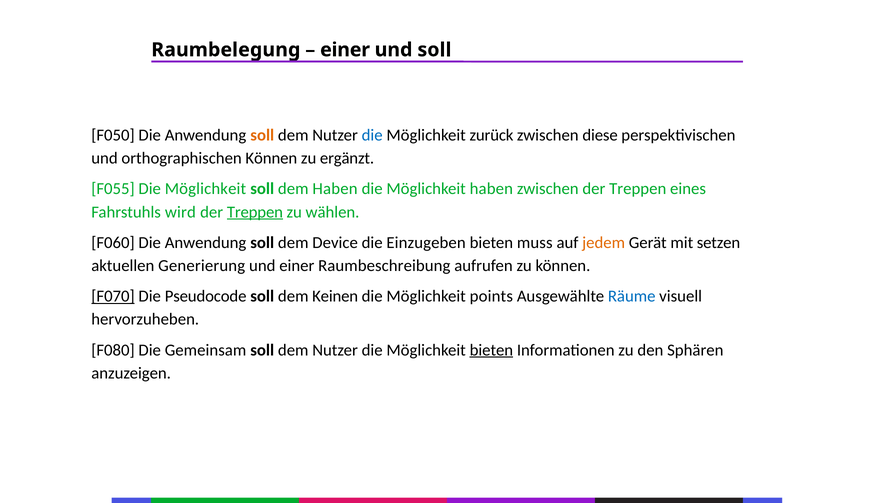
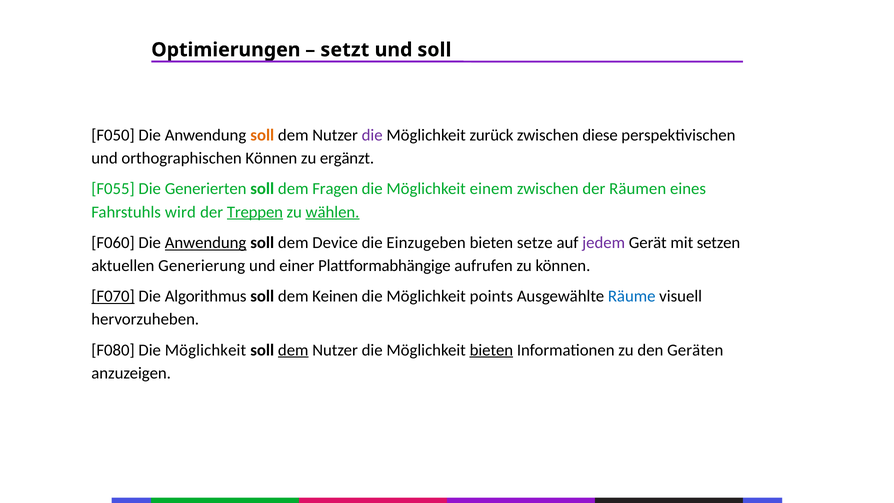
Raumbelegung: Raumbelegung -> Optimierungen
einer at (345, 50): einer -> setzt
die at (372, 135) colour: blue -> purple
F055 Die Möglichkeit: Möglichkeit -> Generierten
dem Haben: Haben -> Fragen
Möglichkeit haben: haben -> einem
zwischen der Treppen: Treppen -> Räumen
wählen underline: none -> present
Anwendung at (206, 242) underline: none -> present
muss: muss -> setze
jedem colour: orange -> purple
Raumbeschreibung: Raumbeschreibung -> Plattformabhängige
Pseudocode: Pseudocode -> Algorithmus
F080 Die Gemeinsam: Gemeinsam -> Möglichkeit
dem at (293, 350) underline: none -> present
Sphären: Sphären -> Geräten
